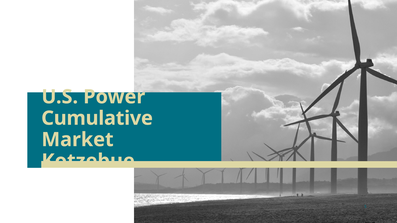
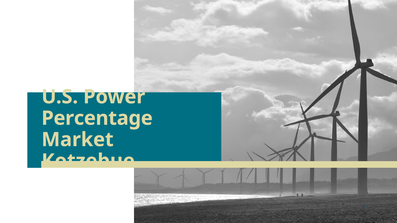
Cumulative: Cumulative -> Percentage
